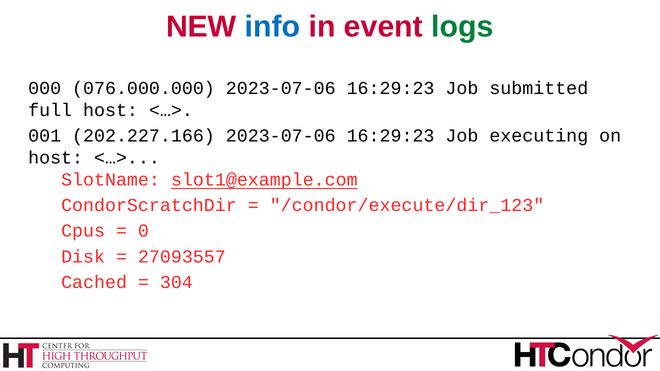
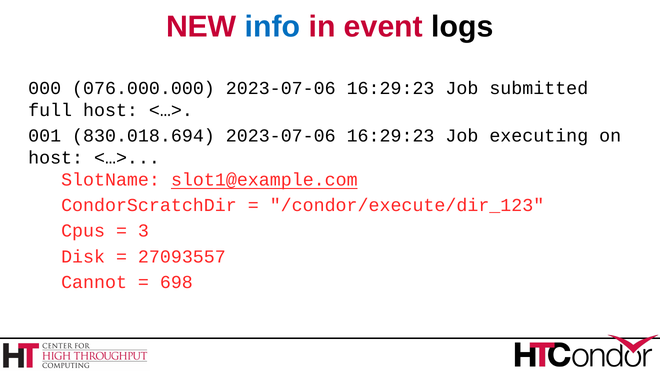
logs colour: green -> black
202.227.166: 202.227.166 -> 830.018.694
0: 0 -> 3
Cached: Cached -> Cannot
304: 304 -> 698
